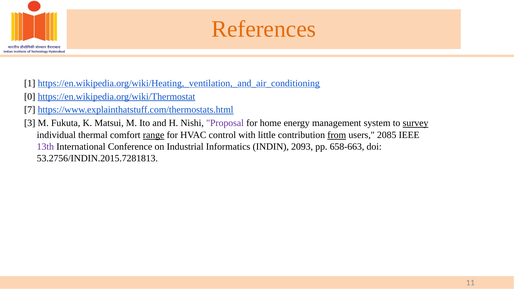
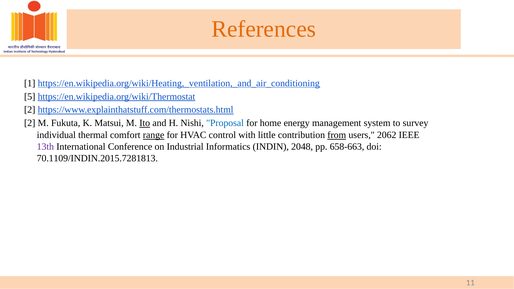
0: 0 -> 5
7 at (30, 110): 7 -> 2
3 at (30, 123): 3 -> 2
Ito underline: none -> present
Proposal colour: purple -> blue
survey underline: present -> none
2085: 2085 -> 2062
2093: 2093 -> 2048
53.2756/INDIN.2015.7281813: 53.2756/INDIN.2015.7281813 -> 70.1109/INDIN.2015.7281813
